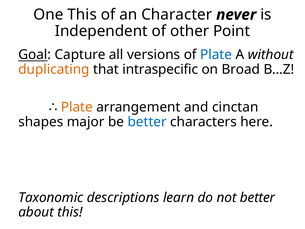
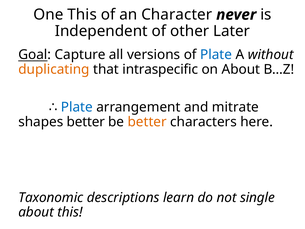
Point: Point -> Later
on Broad: Broad -> About
Plate at (77, 107) colour: orange -> blue
cinctan: cinctan -> mitrate
shapes major: major -> better
better at (147, 122) colour: blue -> orange
not better: better -> single
